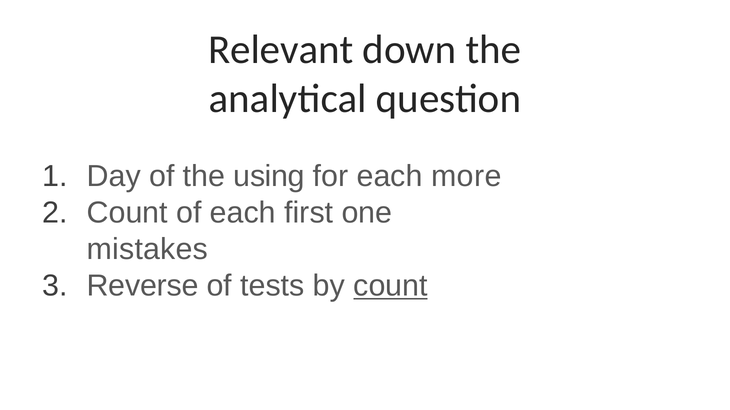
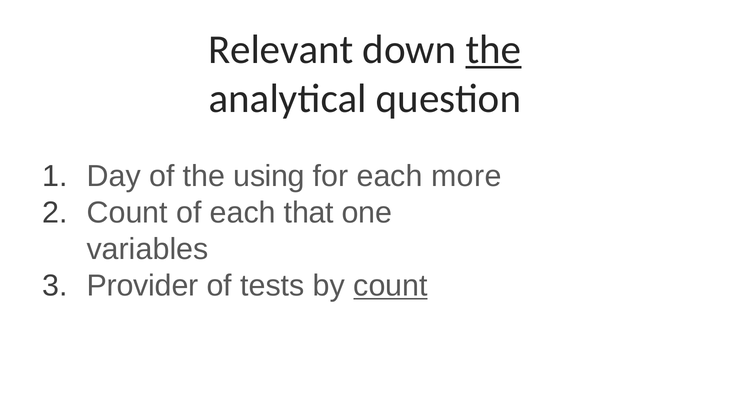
the at (493, 50) underline: none -> present
first: first -> that
mistakes: mistakes -> variables
Reverse: Reverse -> Provider
